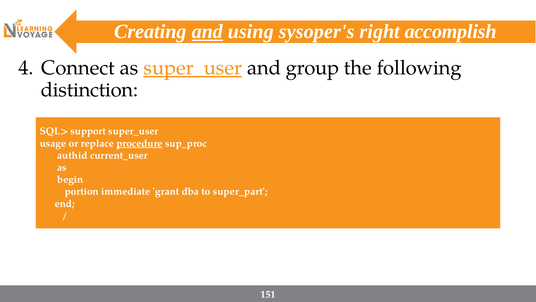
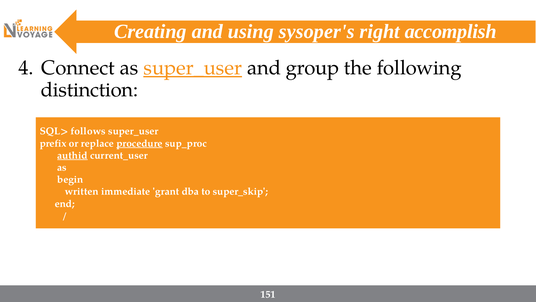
and at (207, 32) underline: present -> none
support: support -> follows
usage: usage -> prefix
authid underline: none -> present
portion: portion -> written
super_part: super_part -> super_skip
